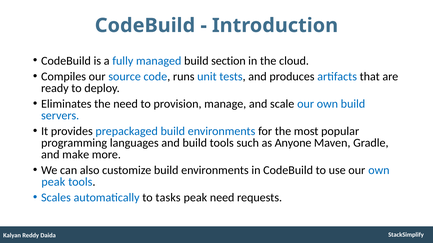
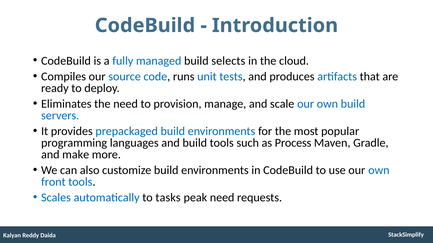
section: section -> selects
Anyone: Anyone -> Process
peak at (53, 182): peak -> front
